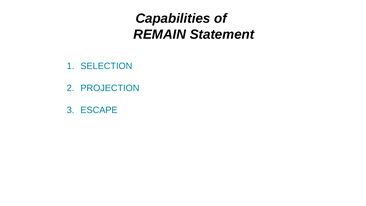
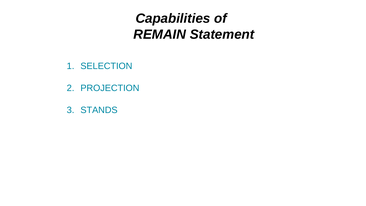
ESCAPE: ESCAPE -> STANDS
